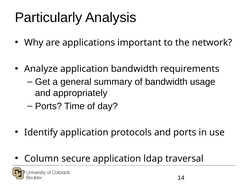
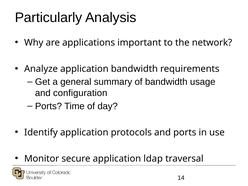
appropriately: appropriately -> configuration
Column: Column -> Monitor
